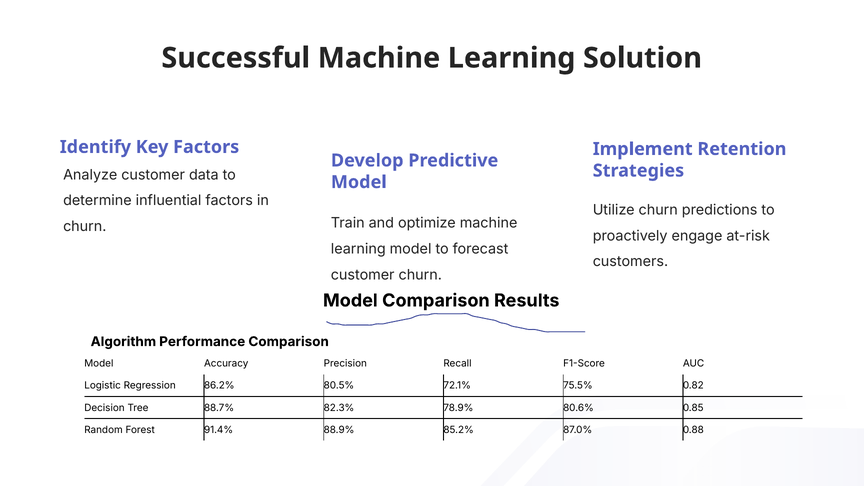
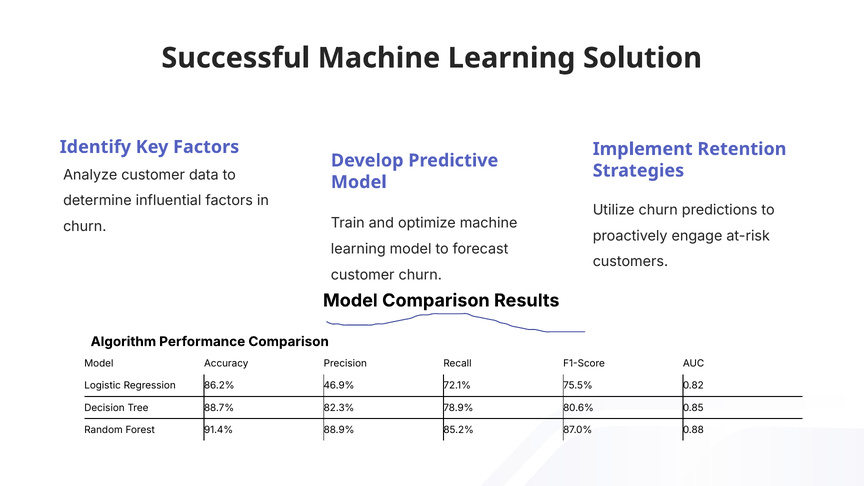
80.5%: 80.5% -> 46.9%
